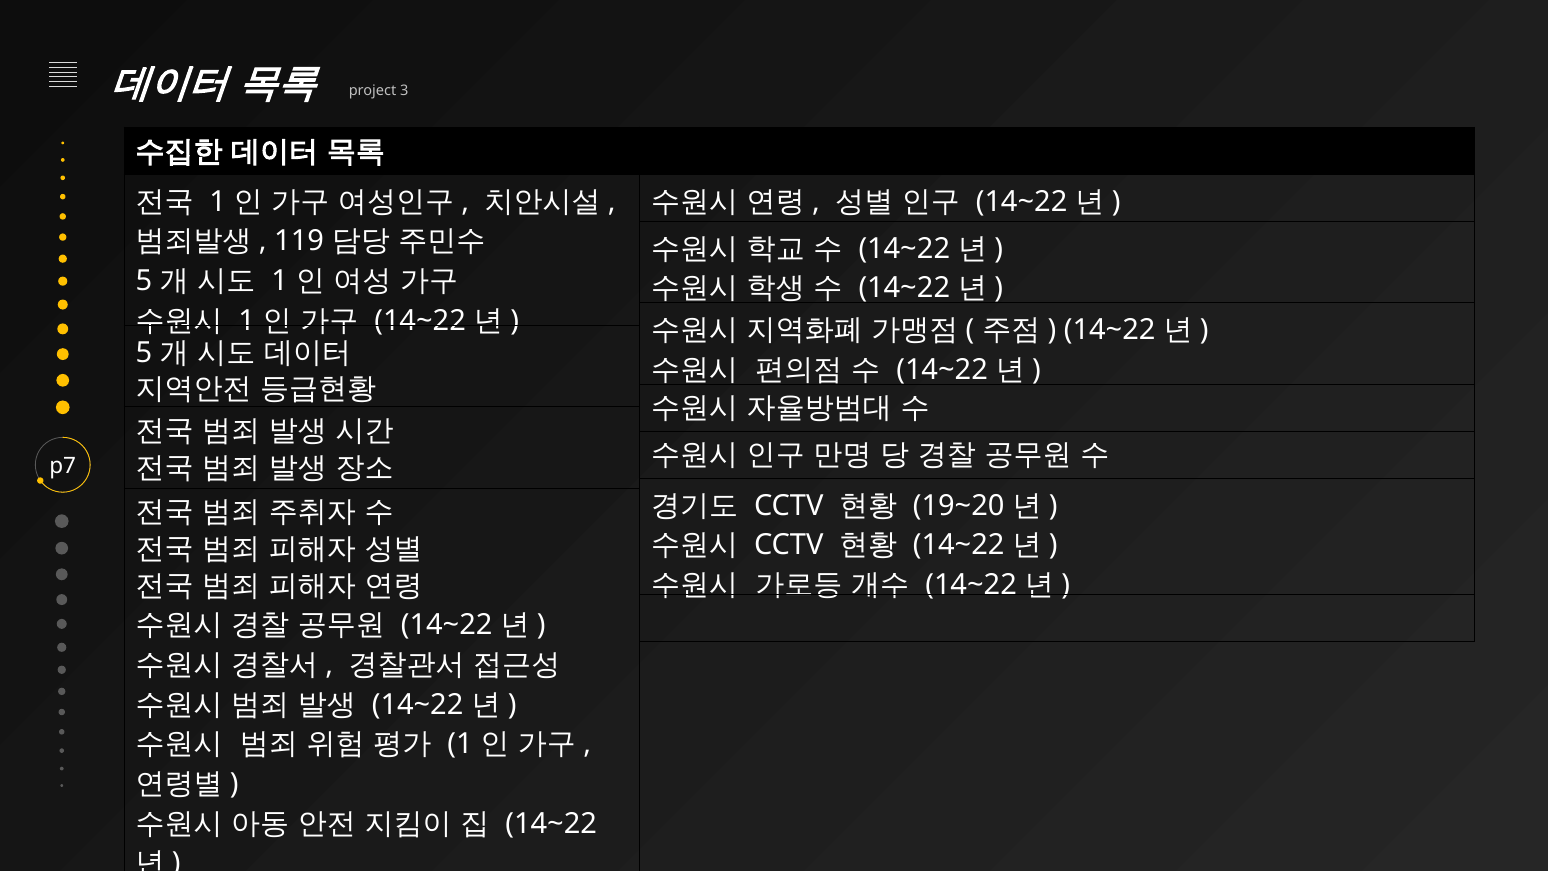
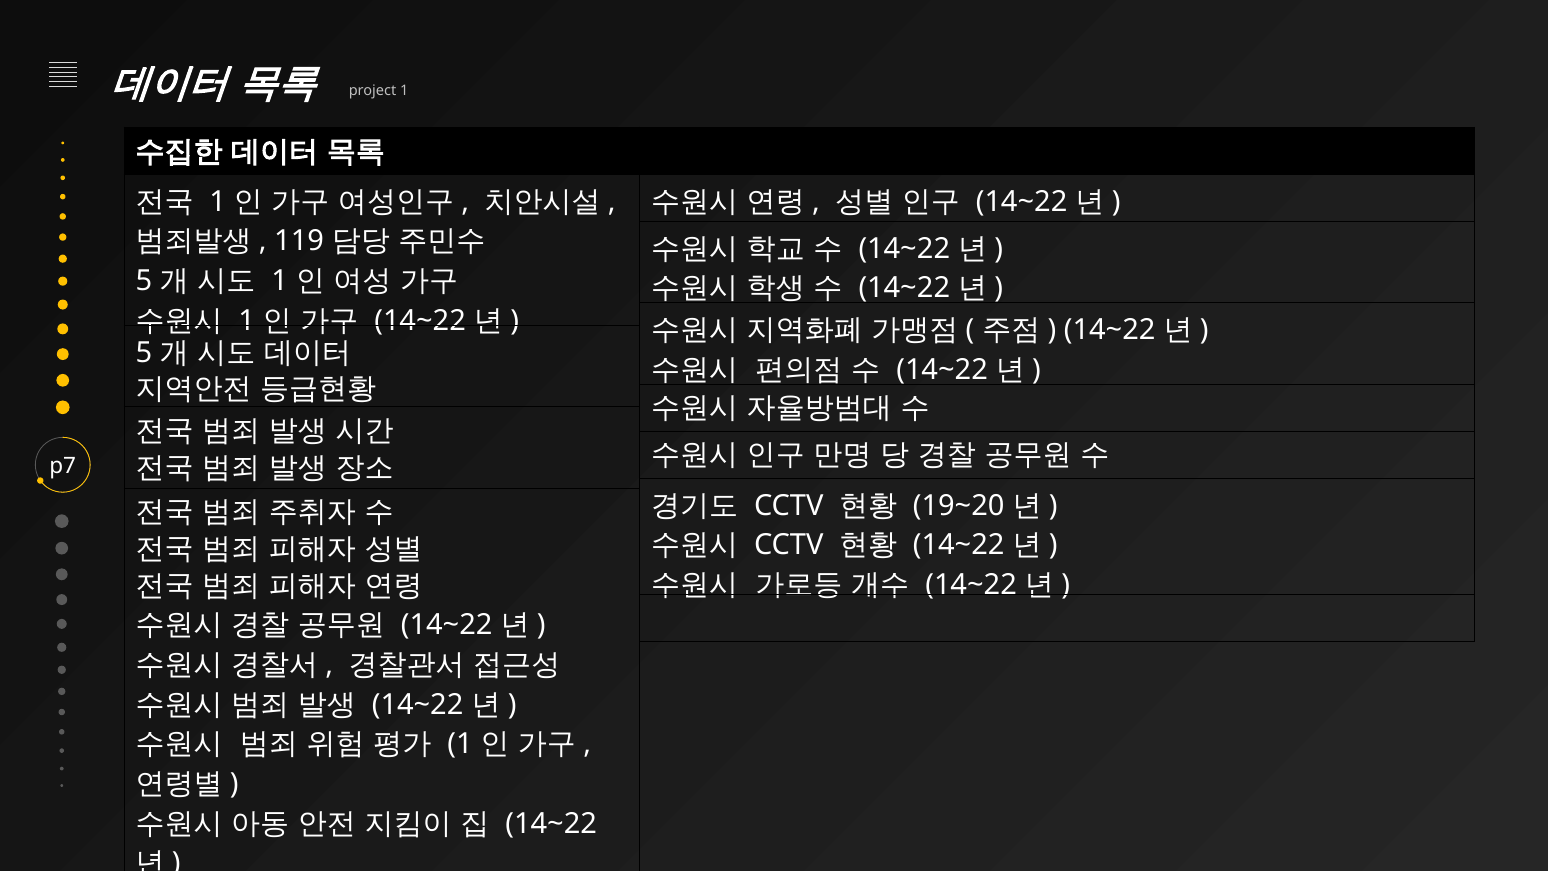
project 3: 3 -> 1
